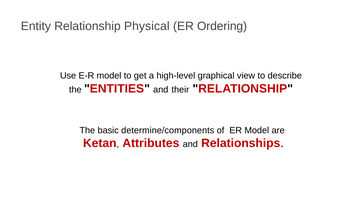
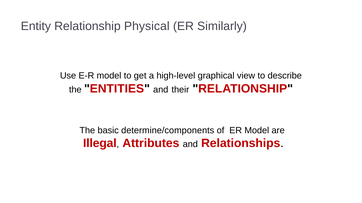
Ordering: Ordering -> Similarly
Ketan: Ketan -> Illegal
